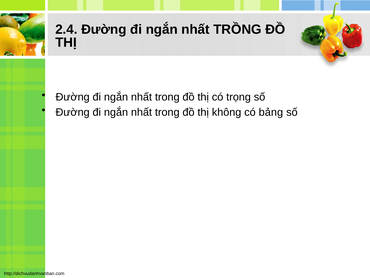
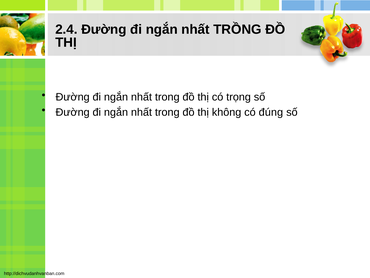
bảng: bảng -> đúng
